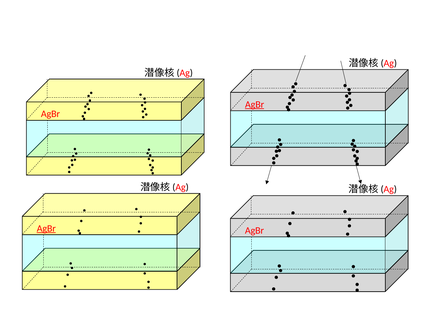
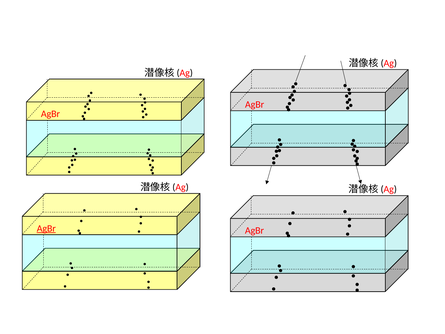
AgBr at (255, 104) underline: present -> none
